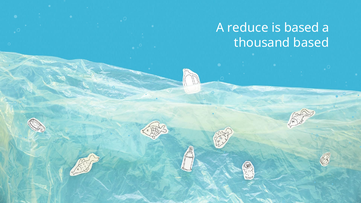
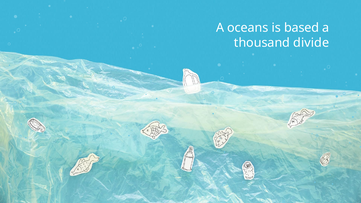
reduce: reduce -> oceans
thousand based: based -> divide
